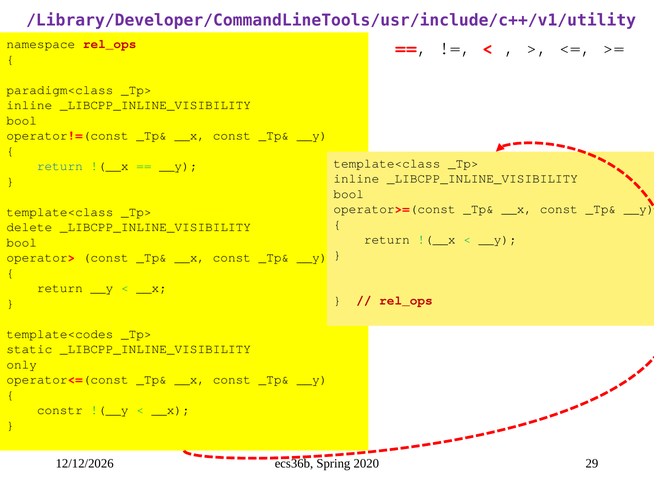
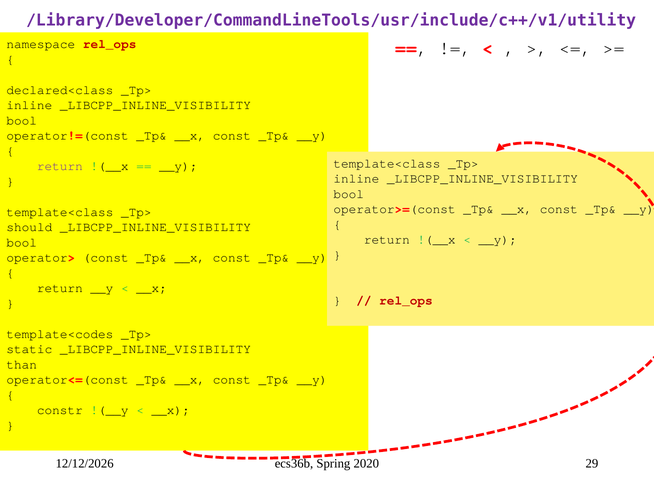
paradigm<class: paradigm<class -> declared<class
return at (60, 166) colour: blue -> purple
delete: delete -> should
only: only -> than
